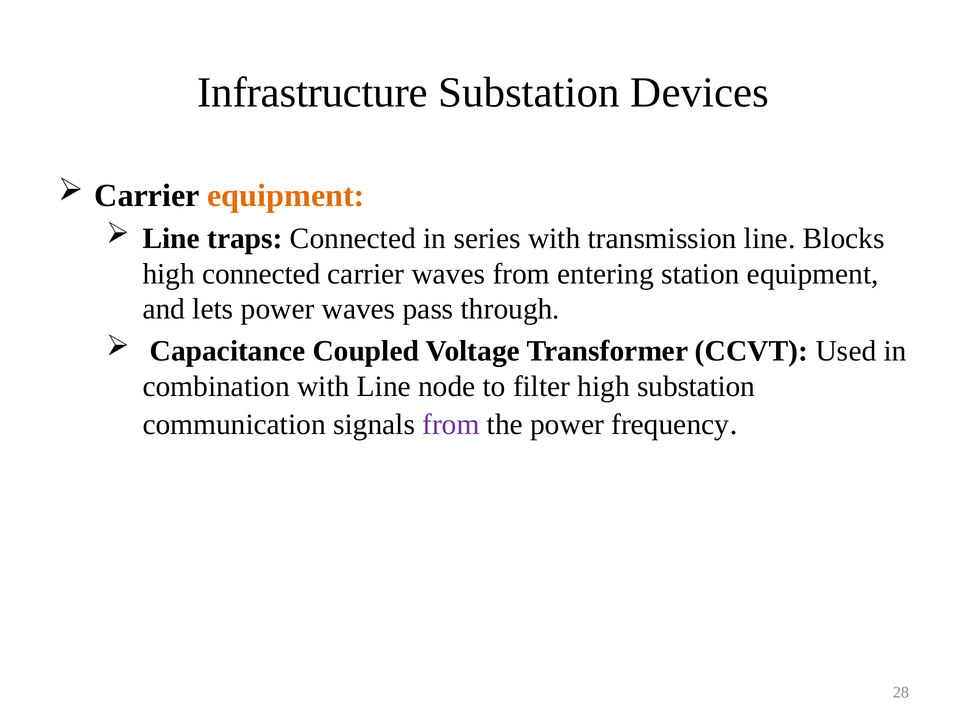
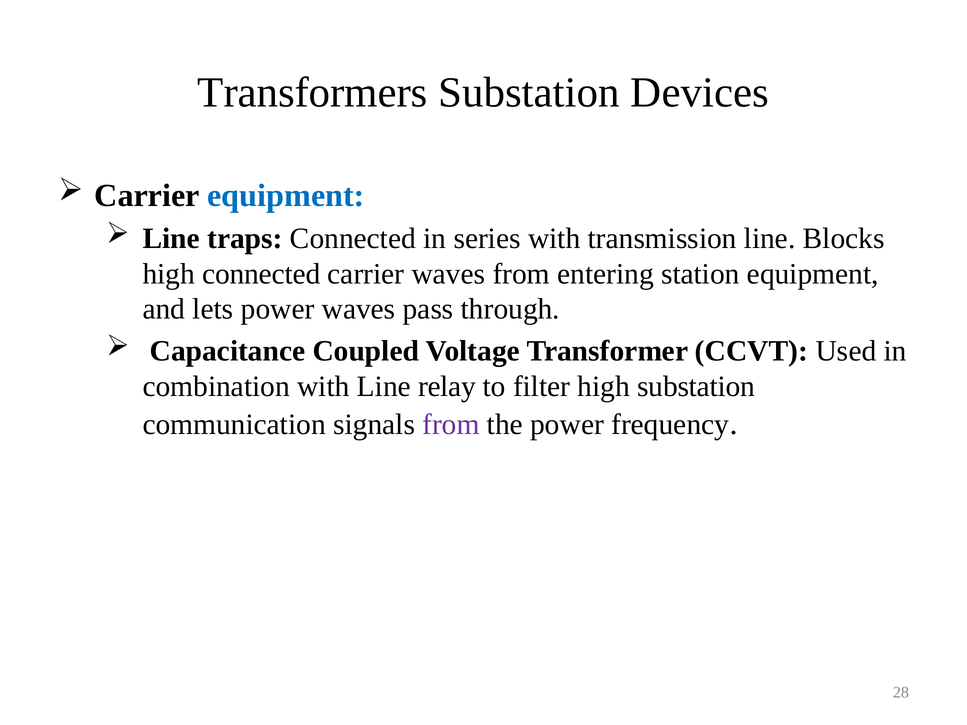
Infrastructure: Infrastructure -> Transformers
equipment at (286, 196) colour: orange -> blue
node: node -> relay
